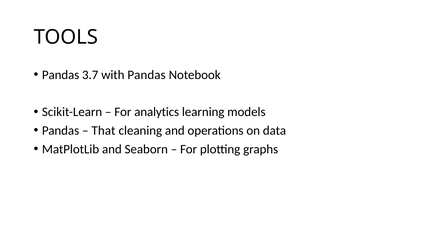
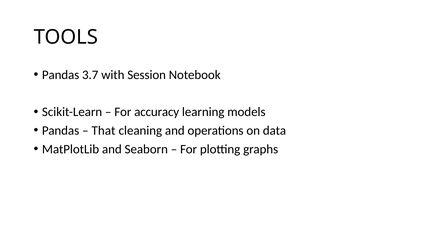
with Pandas: Pandas -> Session
analytics: analytics -> accuracy
